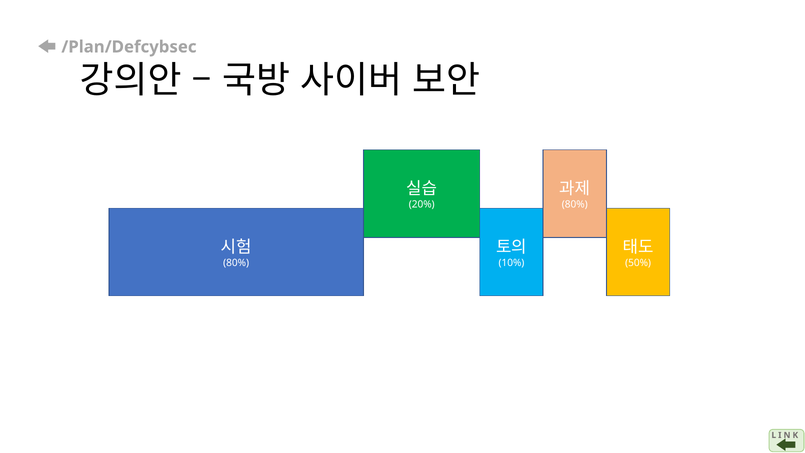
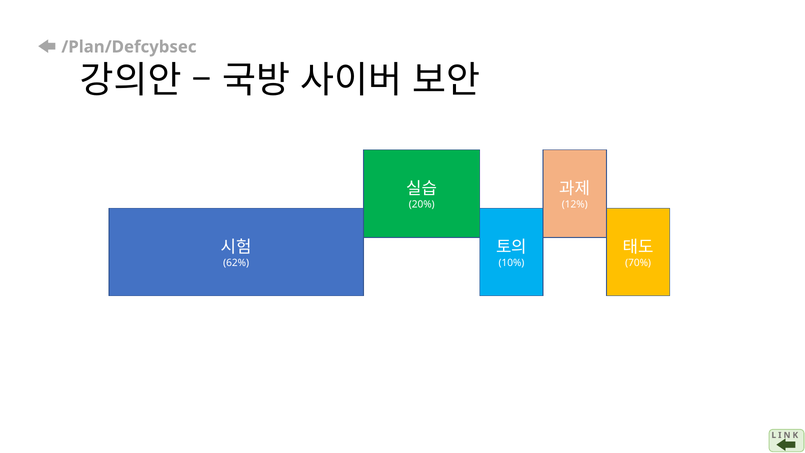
80% at (575, 204): 80% -> 12%
80% at (236, 263): 80% -> 62%
50%: 50% -> 70%
